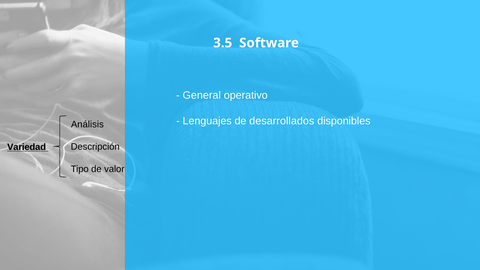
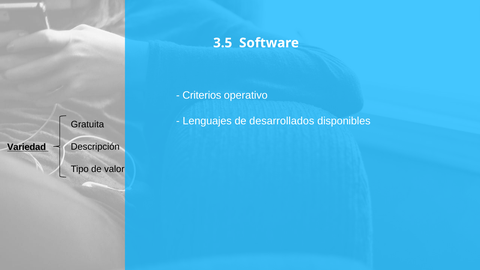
General: General -> Criterios
Análisis: Análisis -> Gratuita
